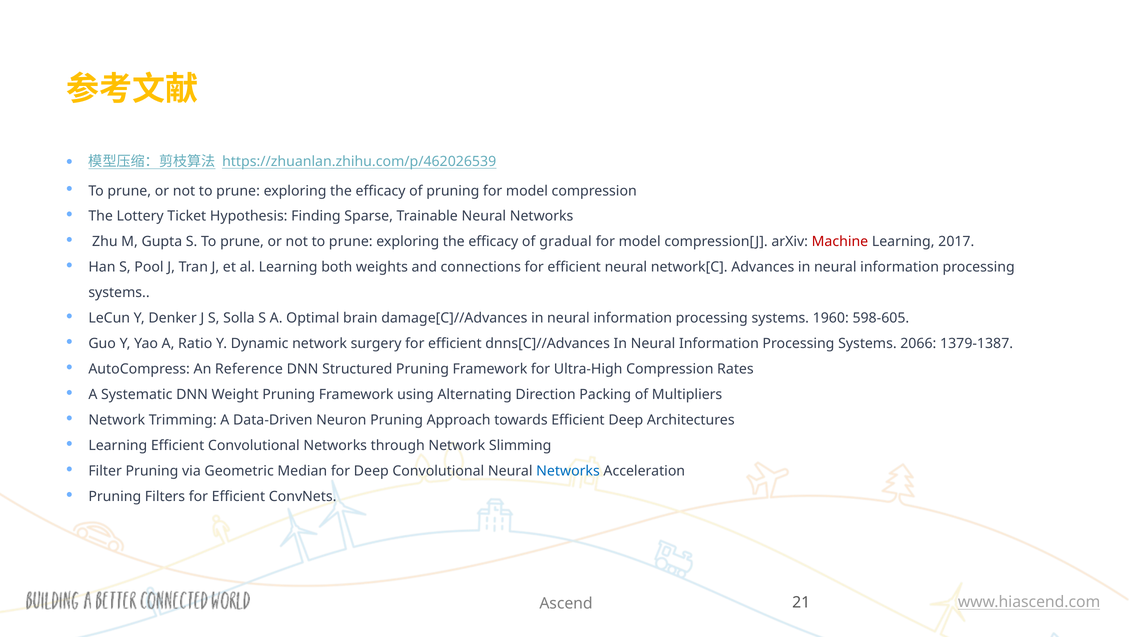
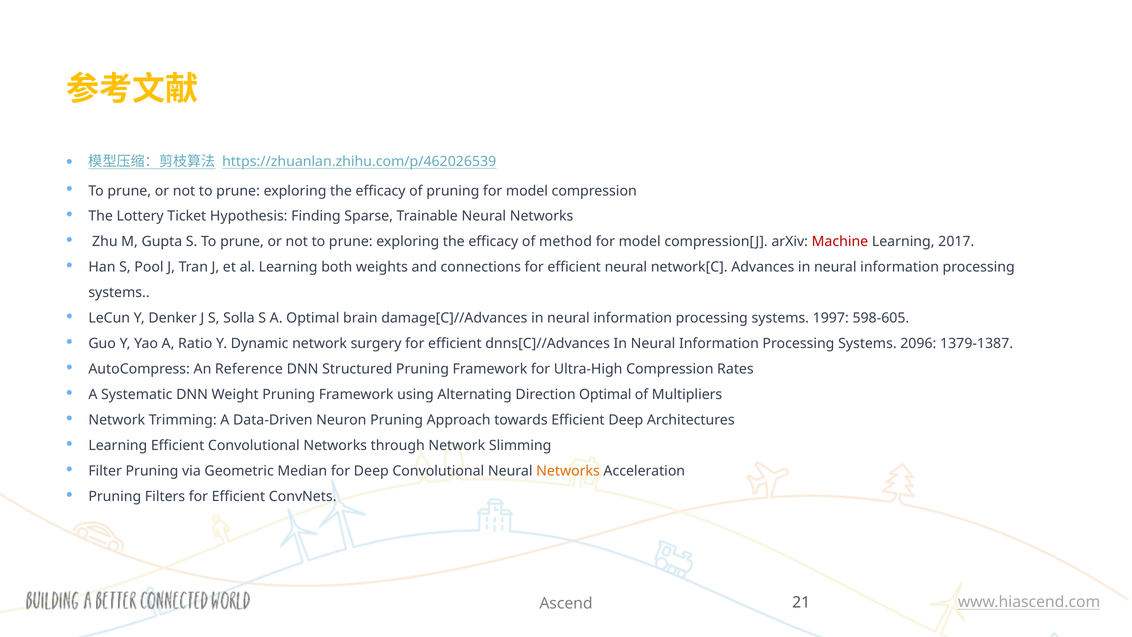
gradual: gradual -> method
1960: 1960 -> 1997
2066: 2066 -> 2096
Direction Packing: Packing -> Optimal
Networks at (568, 471) colour: blue -> orange
